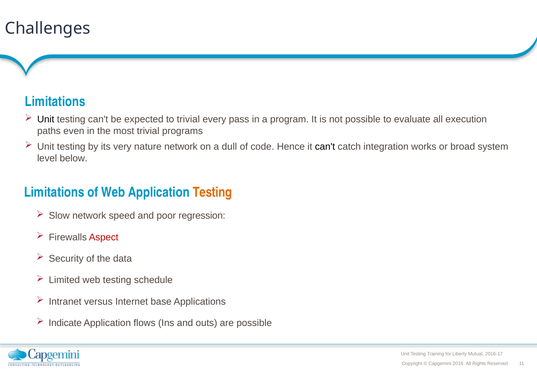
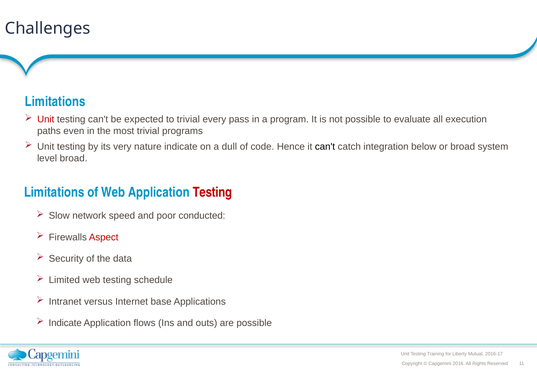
Unit at (46, 120) colour: black -> red
nature network: network -> indicate
works: works -> below
level below: below -> broad
Testing at (212, 193) colour: orange -> red
regression: regression -> conducted
